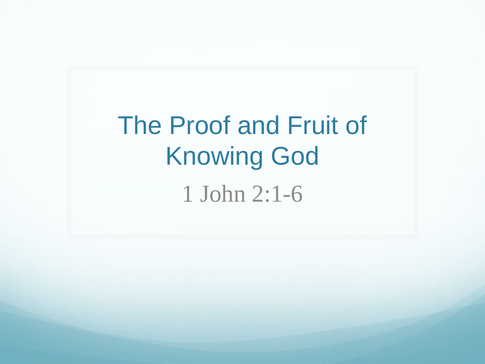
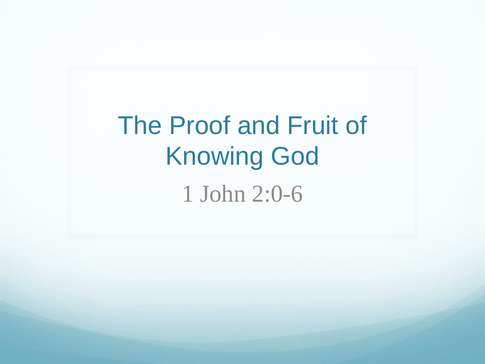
2:1-6: 2:1-6 -> 2:0-6
